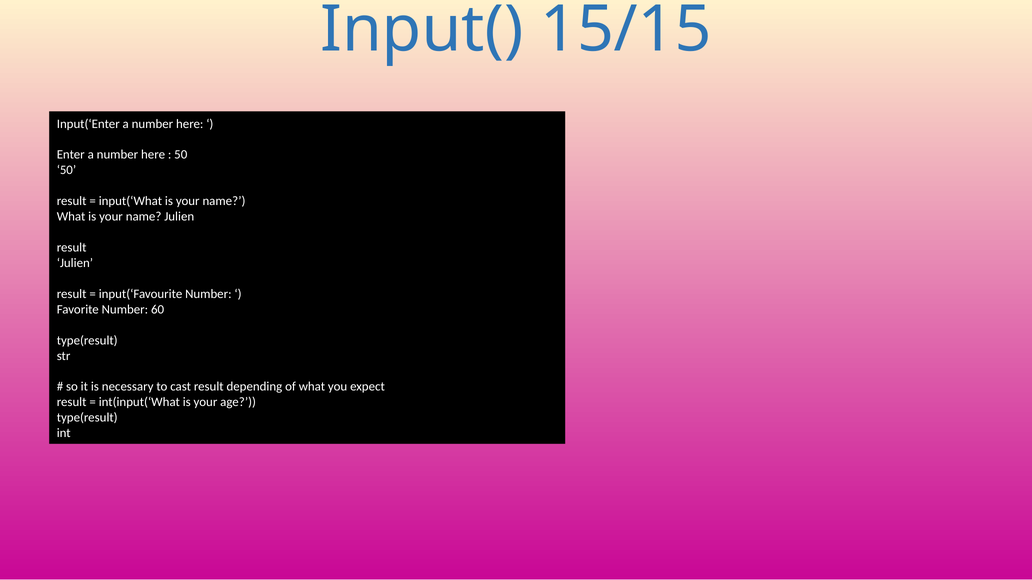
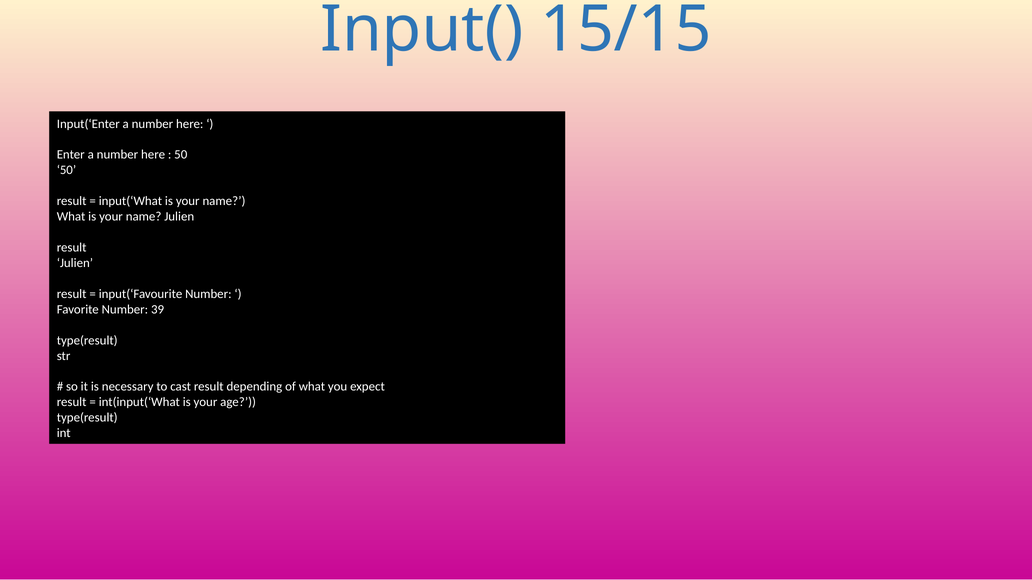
60: 60 -> 39
